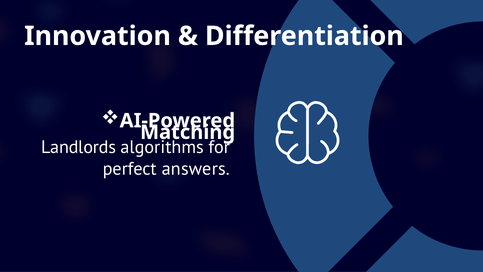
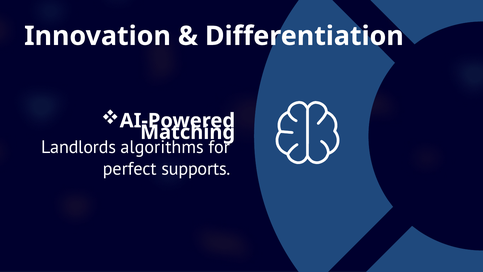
answers: answers -> supports
